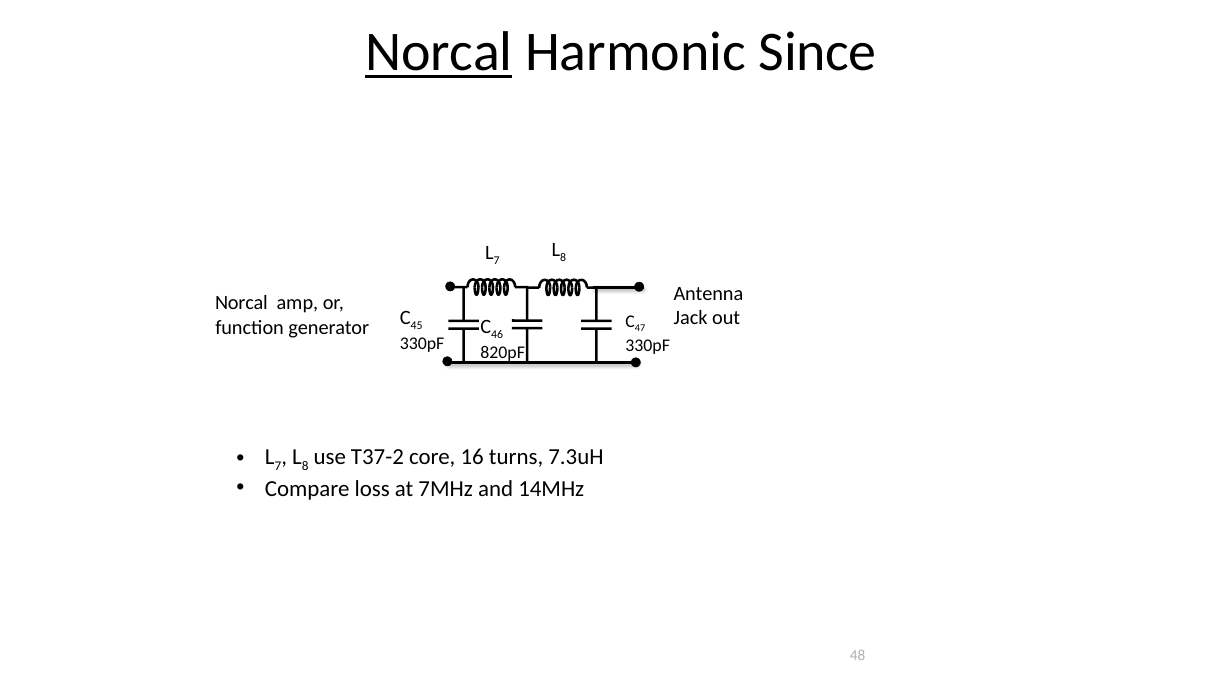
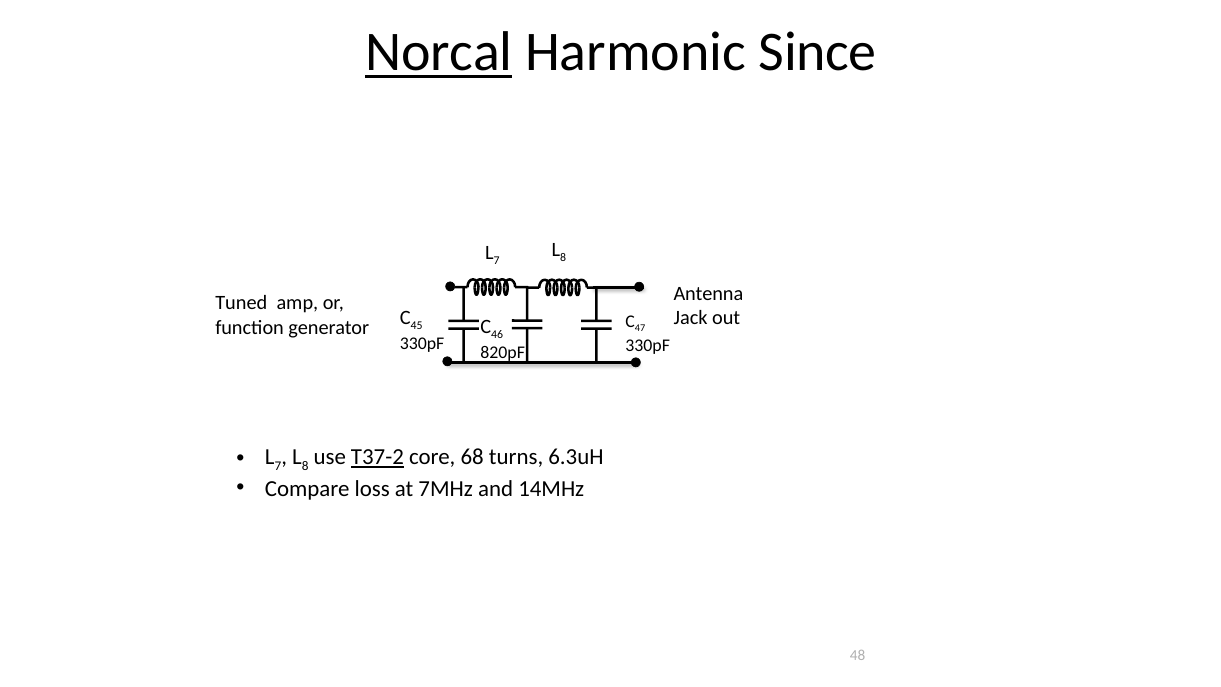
Norcal at (241, 303): Norcal -> Tuned
T37-2 underline: none -> present
16: 16 -> 68
7.3uH: 7.3uH -> 6.3uH
